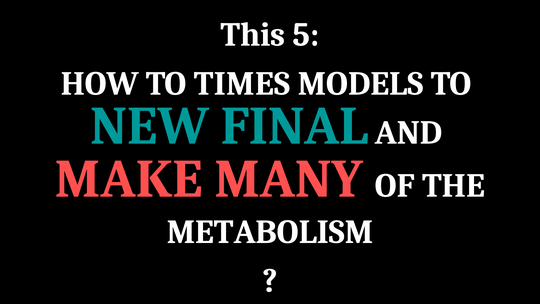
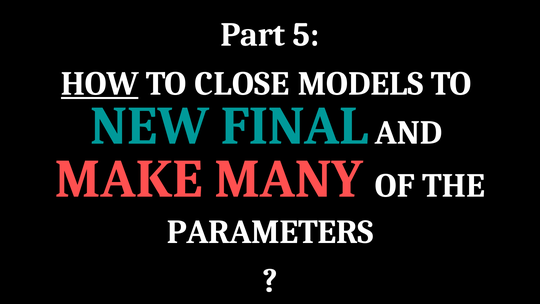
This: This -> Part
HOW underline: none -> present
TIMES: TIMES -> CLOSE
METABOLISM: METABOLISM -> PARAMETERS
